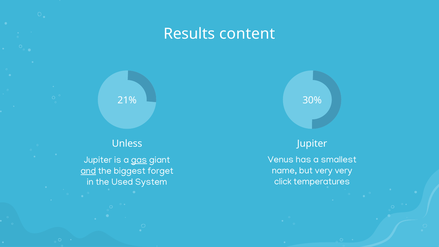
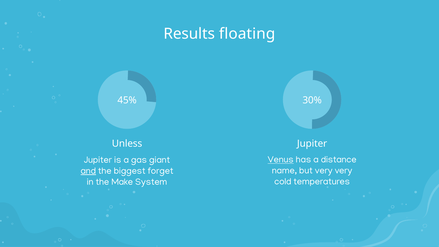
content: content -> floating
21%: 21% -> 45%
Venus underline: none -> present
smallest: smallest -> distance
gas underline: present -> none
click: click -> cold
Used: Used -> Make
